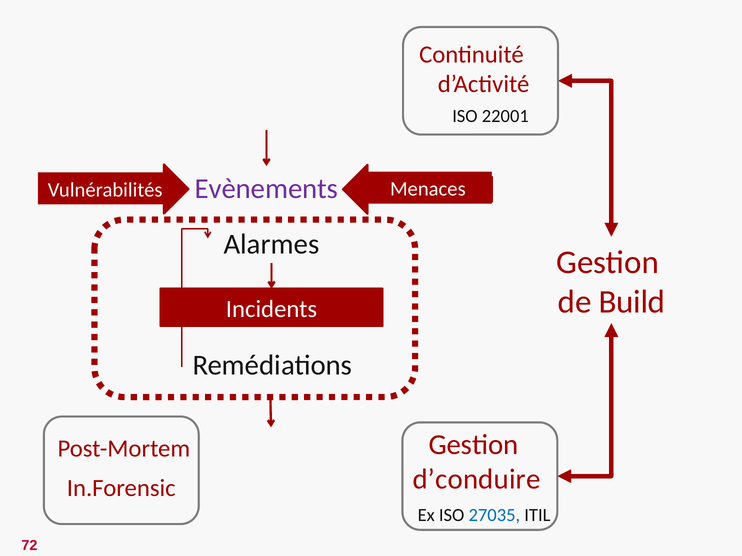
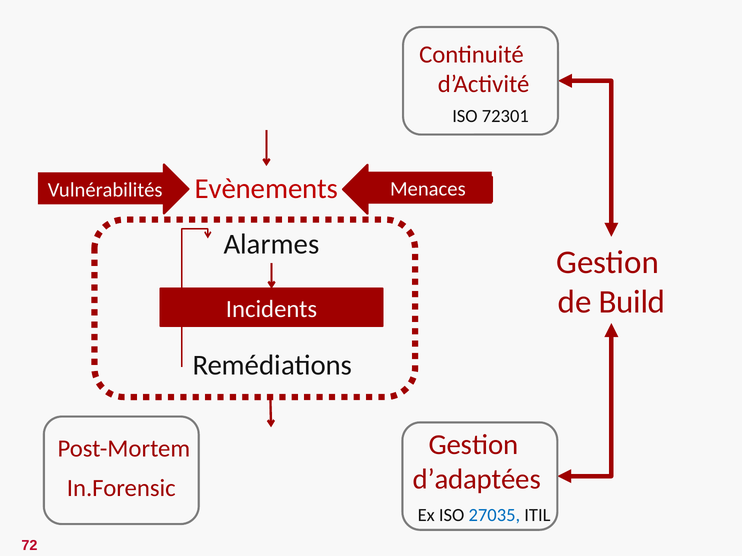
22001: 22001 -> 72301
Evènements colour: purple -> red
d’conduire: d’conduire -> d’adaptées
